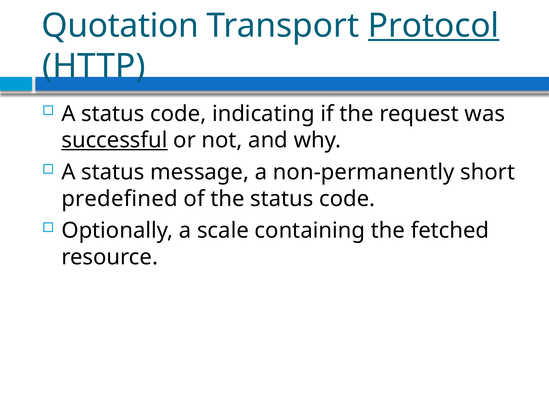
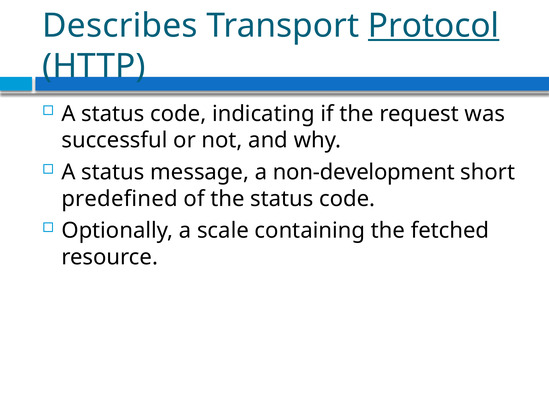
Quotation: Quotation -> Describes
successful underline: present -> none
non-permanently: non-permanently -> non-development
